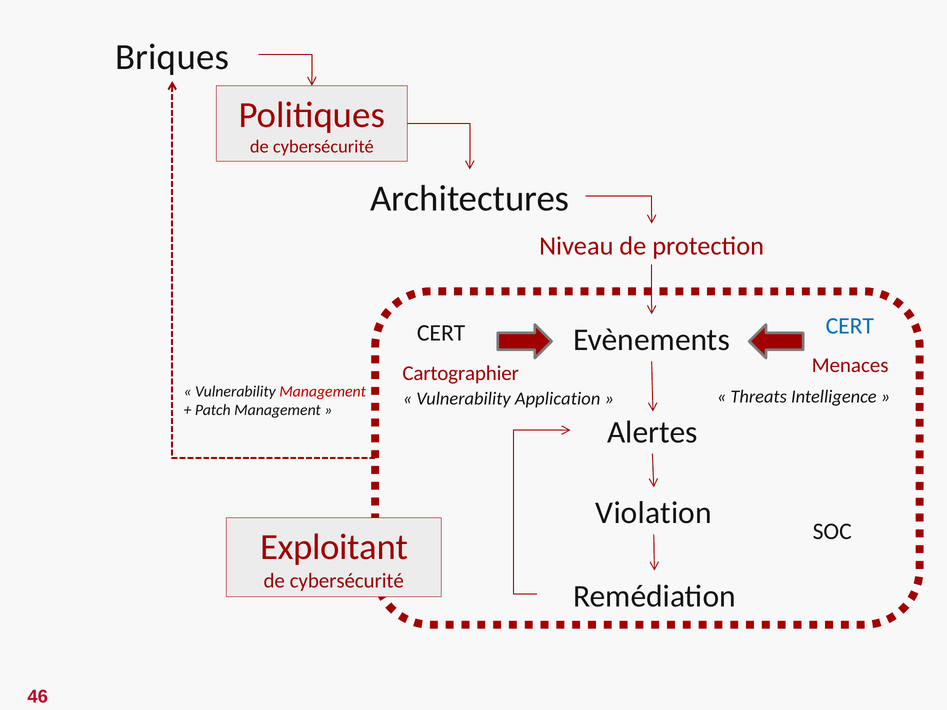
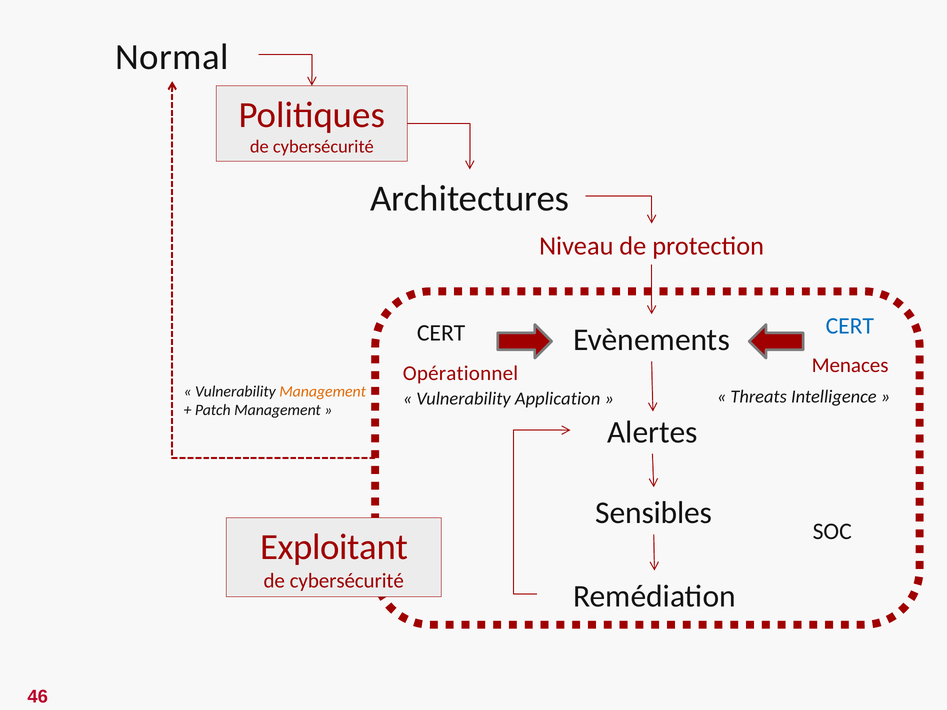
Briques: Briques -> Normal
Cartographier: Cartographier -> Opérationnel
Management at (323, 391) colour: red -> orange
Violation: Violation -> Sensibles
